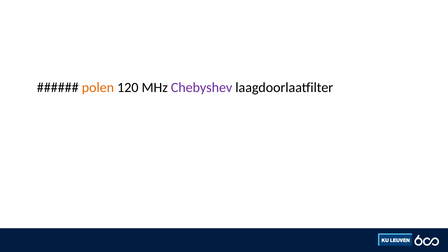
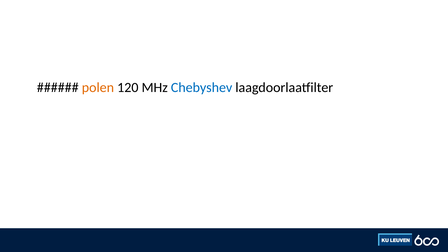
Chebyshev colour: purple -> blue
